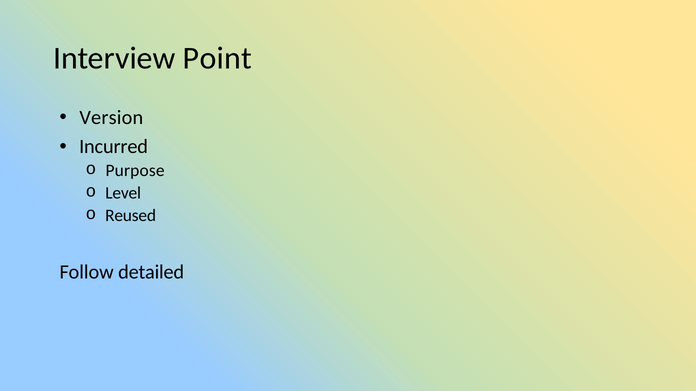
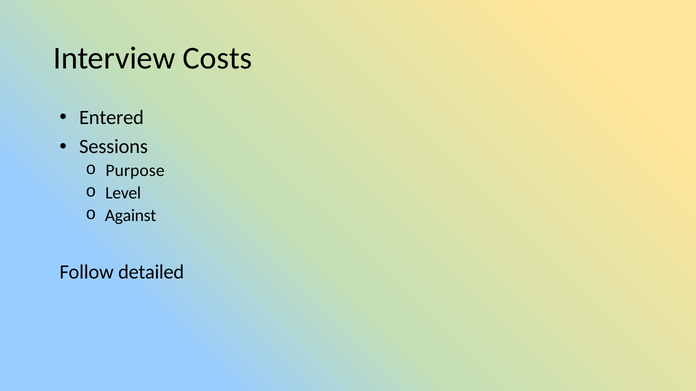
Point: Point -> Costs
Version: Version -> Entered
Incurred: Incurred -> Sessions
Reused: Reused -> Against
